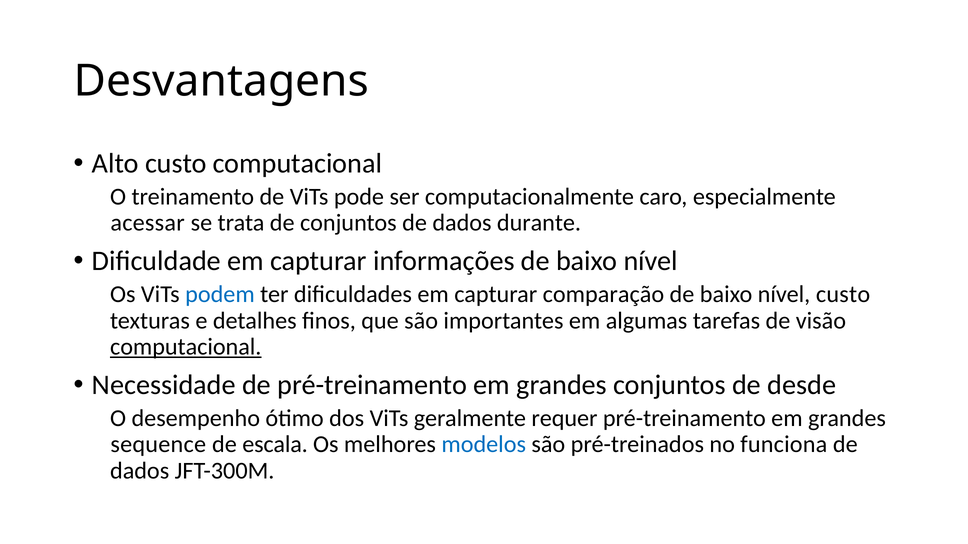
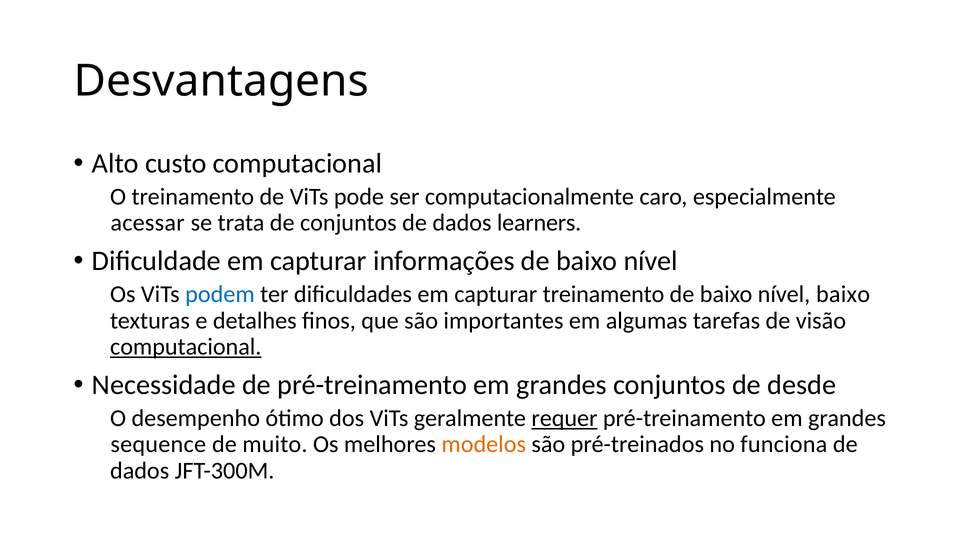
durante: durante -> learners
capturar comparação: comparação -> treinamento
nível custo: custo -> baixo
requer underline: none -> present
escala: escala -> muito
modelos colour: blue -> orange
